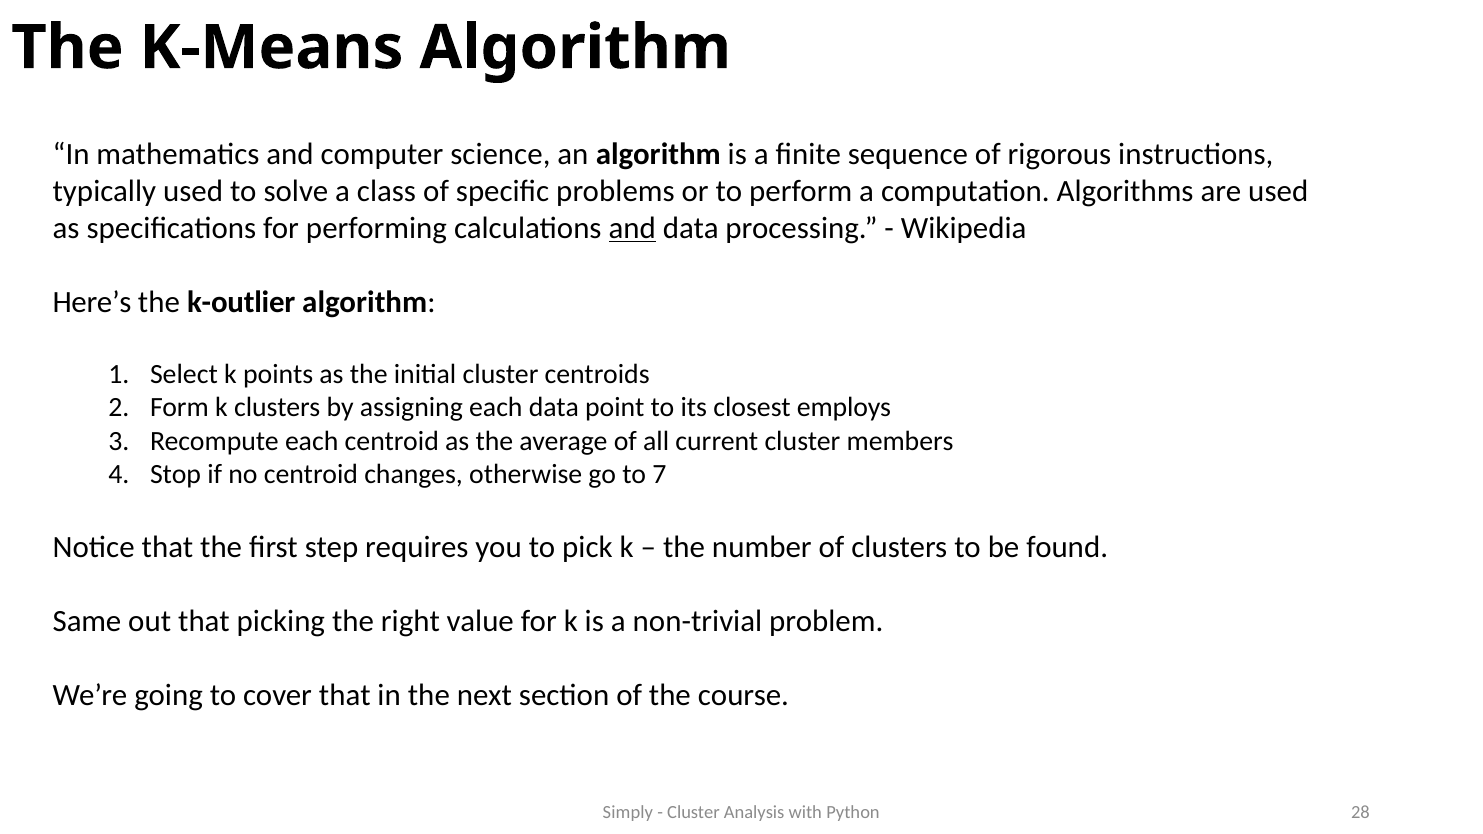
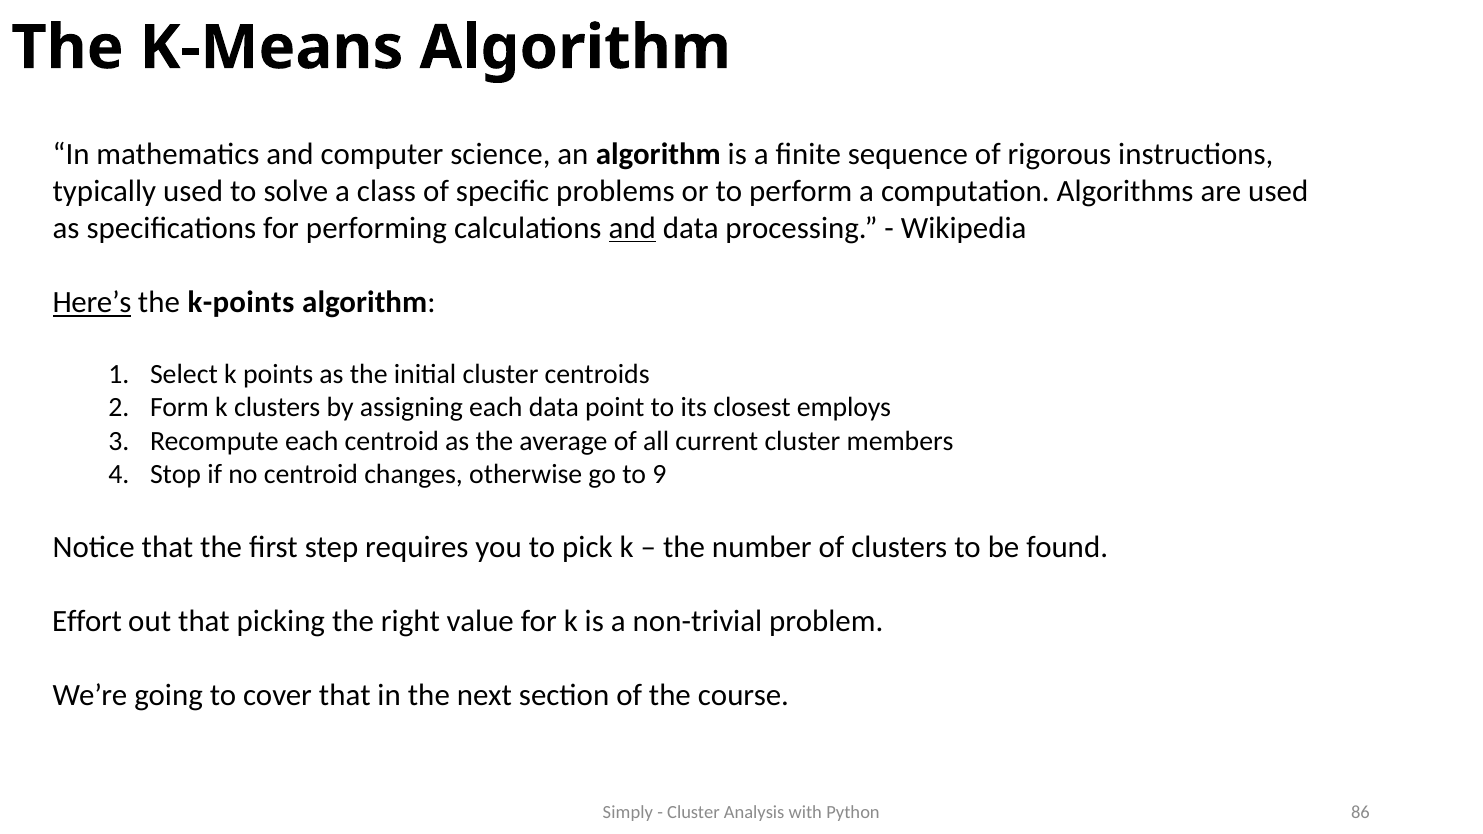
Here’s underline: none -> present
k-outlier: k-outlier -> k-points
7: 7 -> 9
Same: Same -> Effort
28: 28 -> 86
